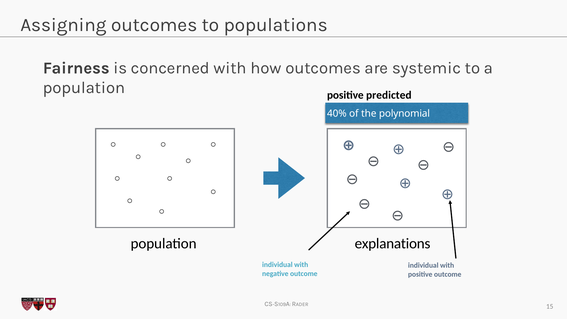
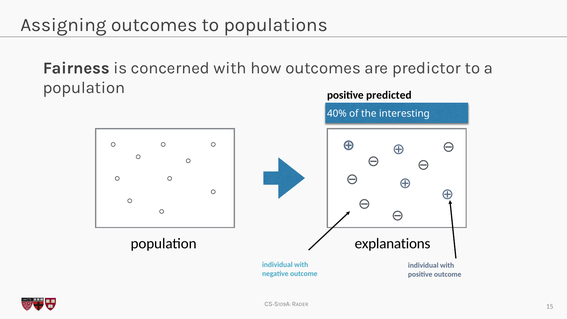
systemic: systemic -> predictor
polynomial: polynomial -> interesting
